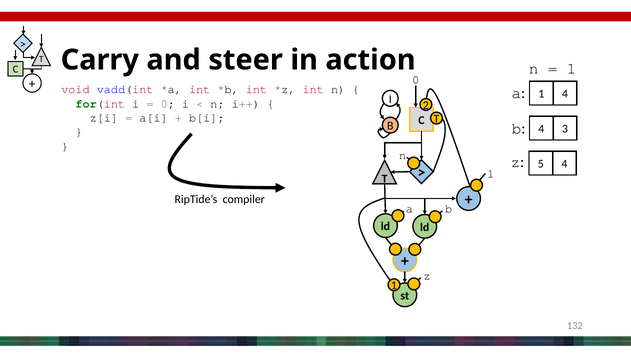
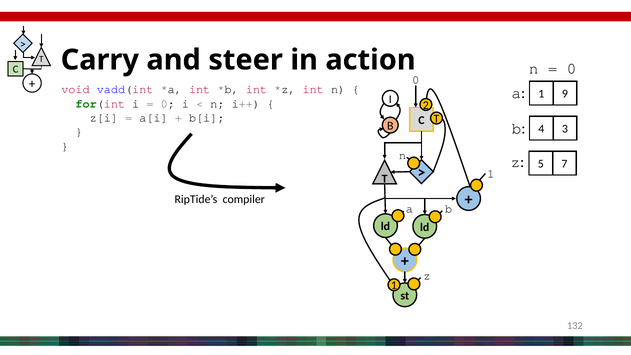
1 at (572, 68): 1 -> 0
1 4: 4 -> 9
5 4: 4 -> 7
